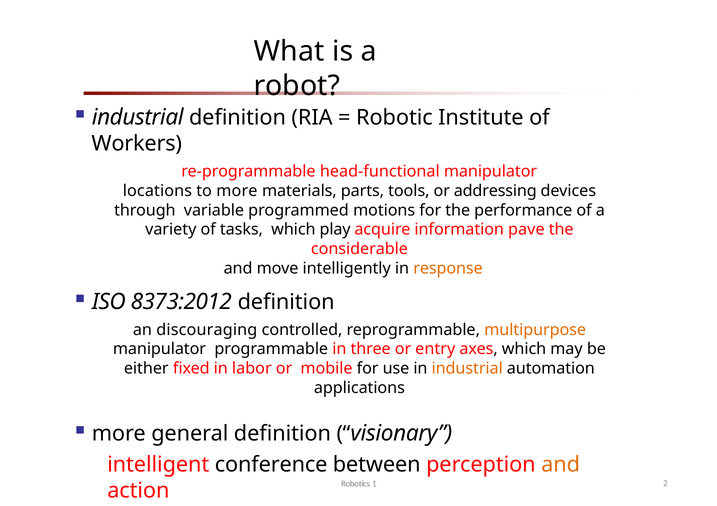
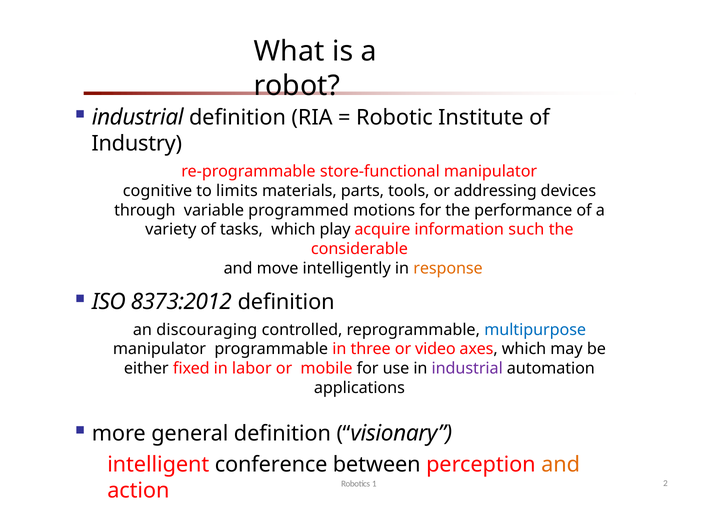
Workers: Workers -> Industry
head-functional: head-functional -> store-functional
locations: locations -> cognitive
to more: more -> limits
pave: pave -> such
multipurpose colour: orange -> blue
entry: entry -> video
industrial at (467, 369) colour: orange -> purple
